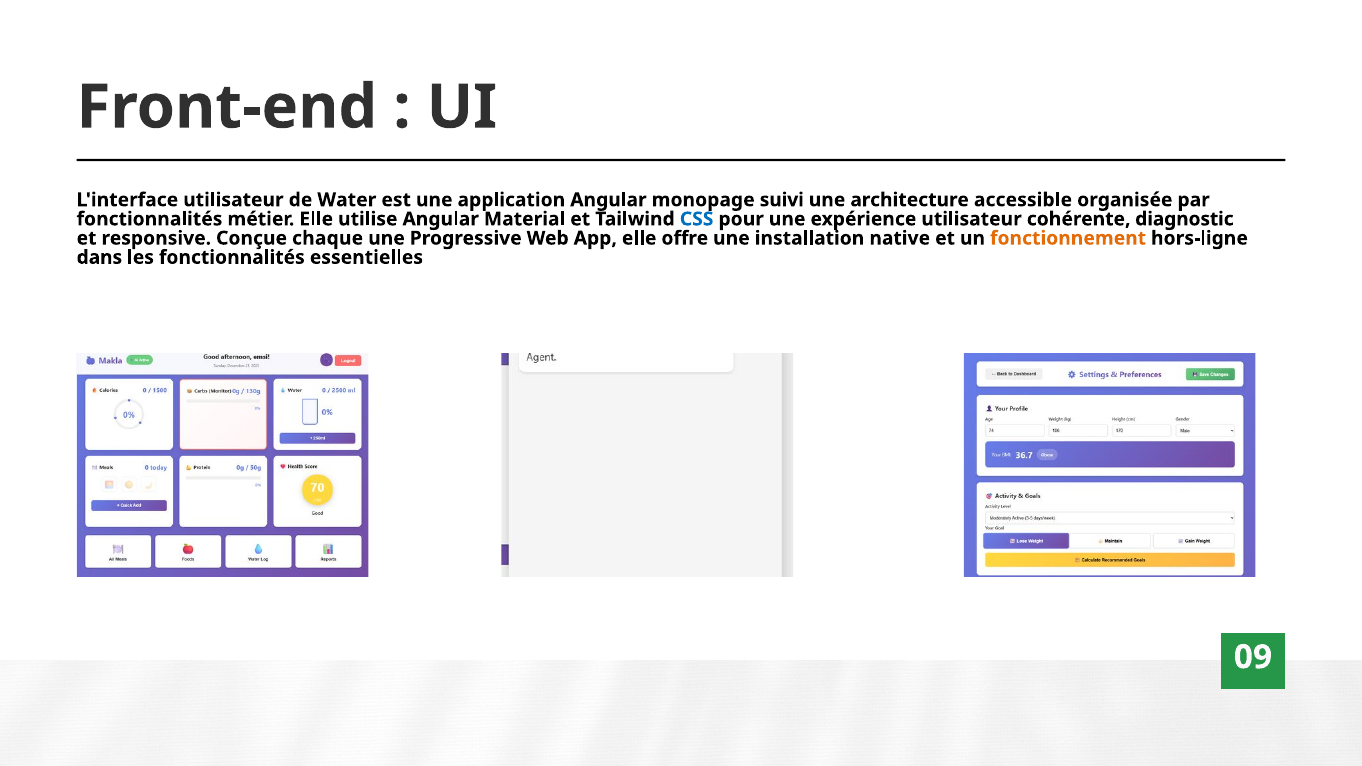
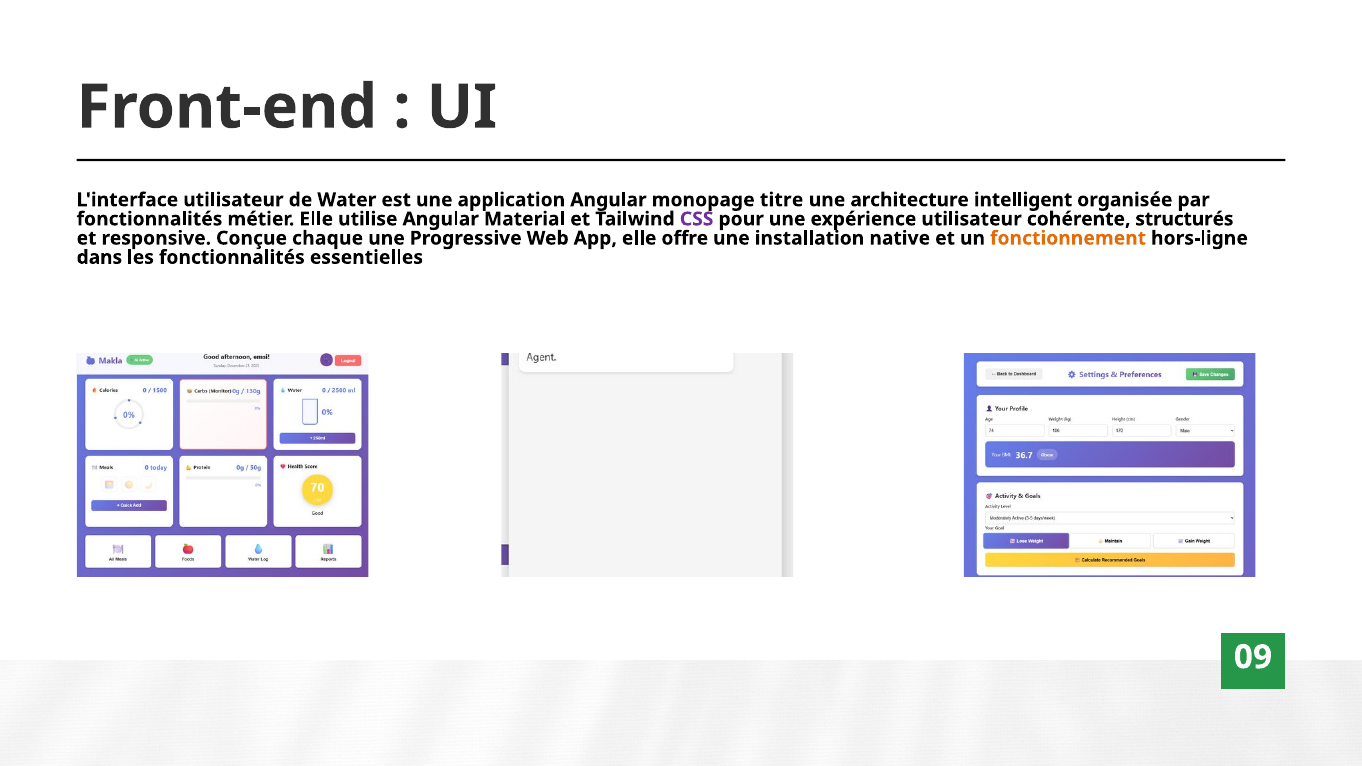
suivi: suivi -> titre
accessible: accessible -> intelligent
CSS colour: blue -> purple
diagnostic: diagnostic -> structurés
